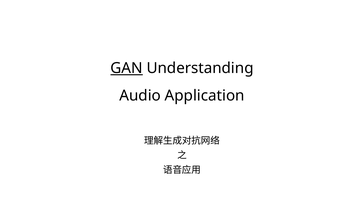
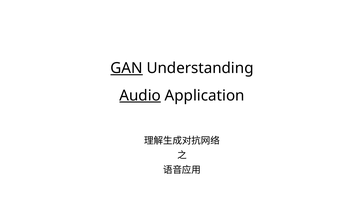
Audio underline: none -> present
